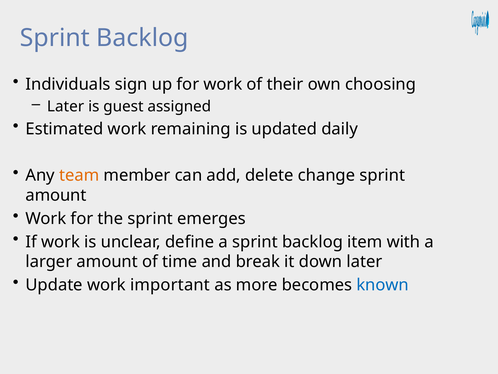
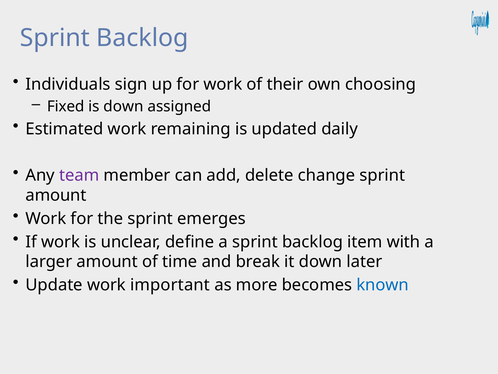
Later at (66, 106): Later -> Fixed
is guest: guest -> down
team colour: orange -> purple
